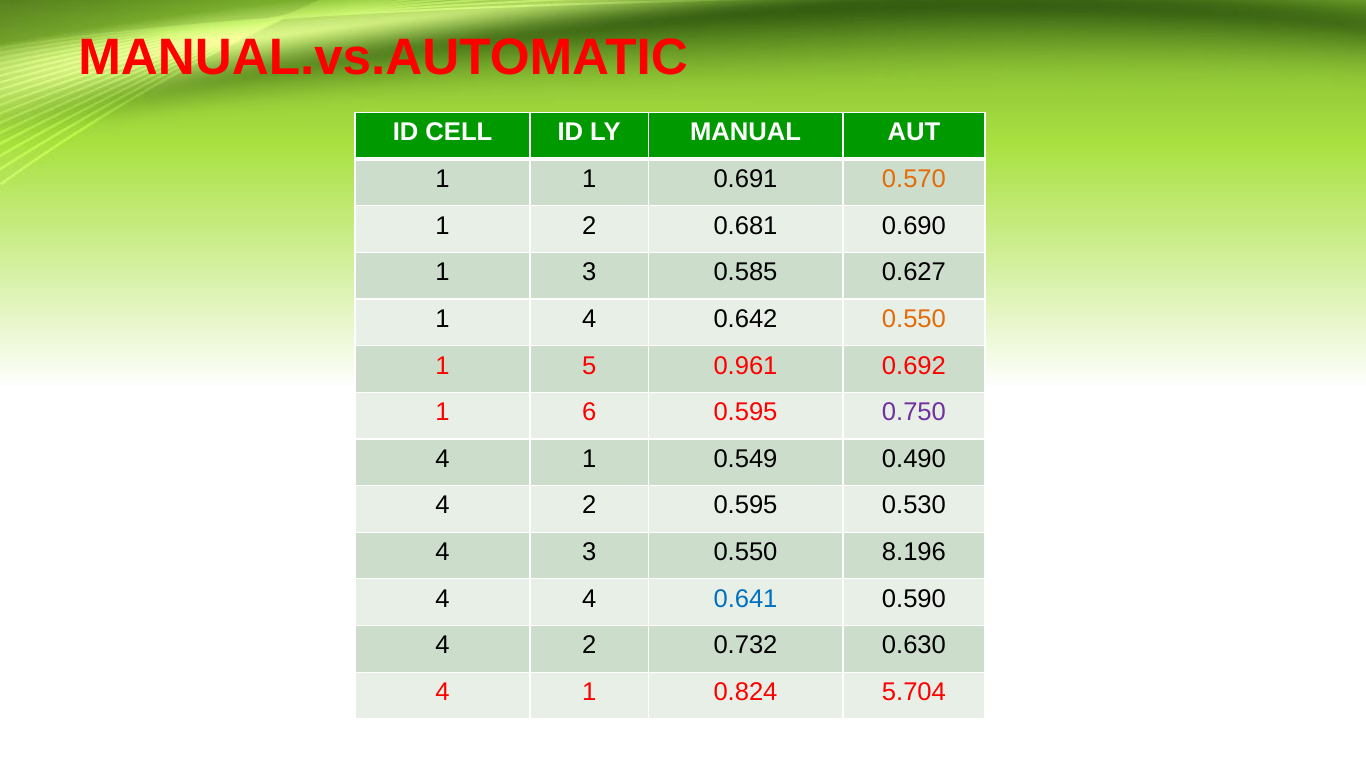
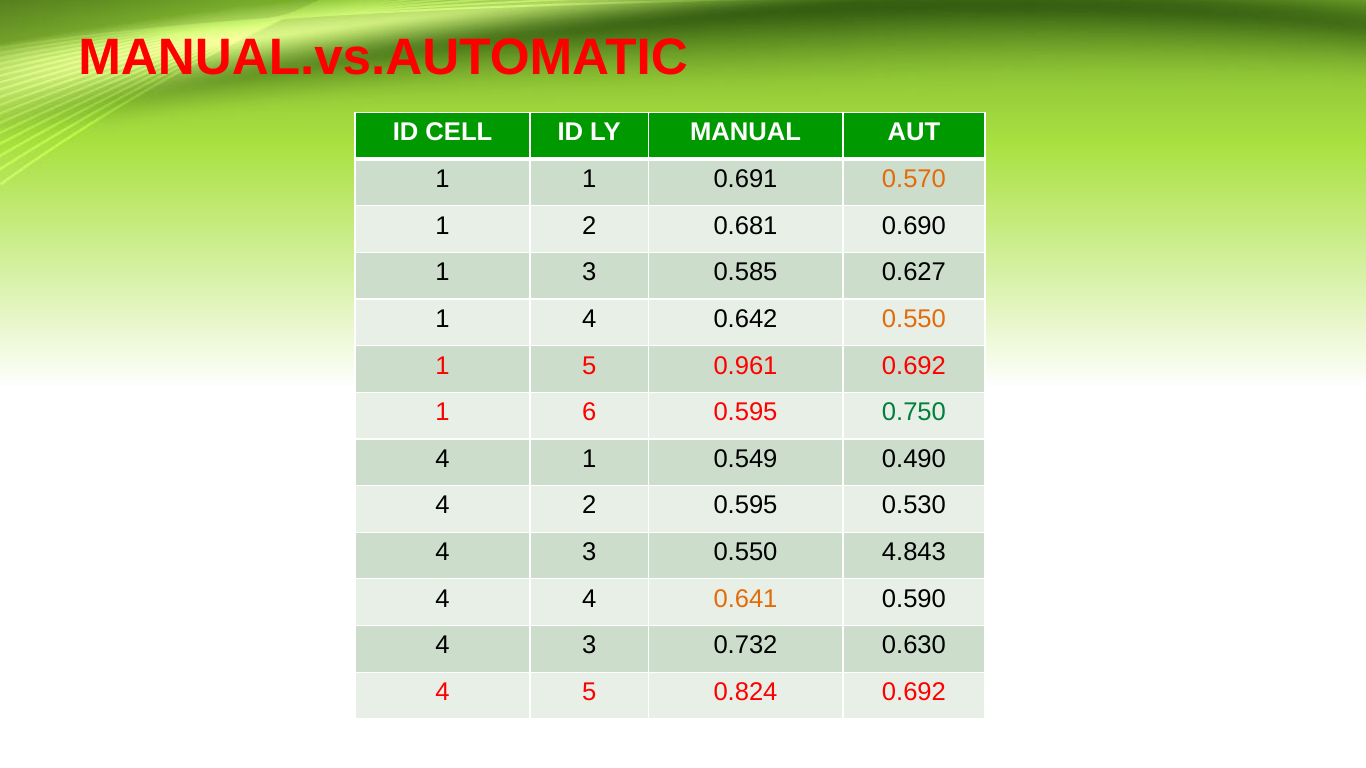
0.750 colour: purple -> green
8.196: 8.196 -> 4.843
0.641 colour: blue -> orange
2 at (589, 646): 2 -> 3
1 at (589, 692): 1 -> 5
0.824 5.704: 5.704 -> 0.692
